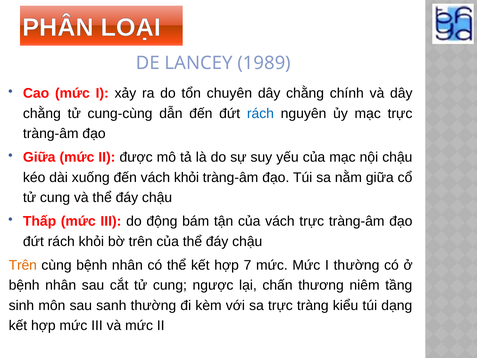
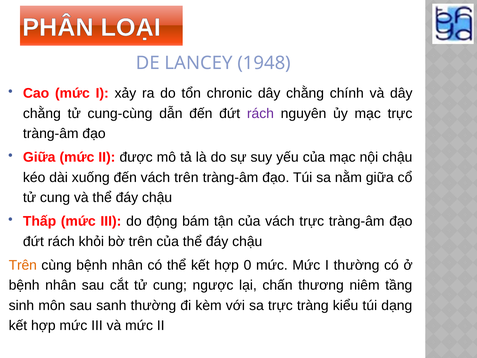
1989: 1989 -> 1948
chuyên: chuyên -> chronic
rách at (260, 113) colour: blue -> purple
vách khỏi: khỏi -> trên
7: 7 -> 0
